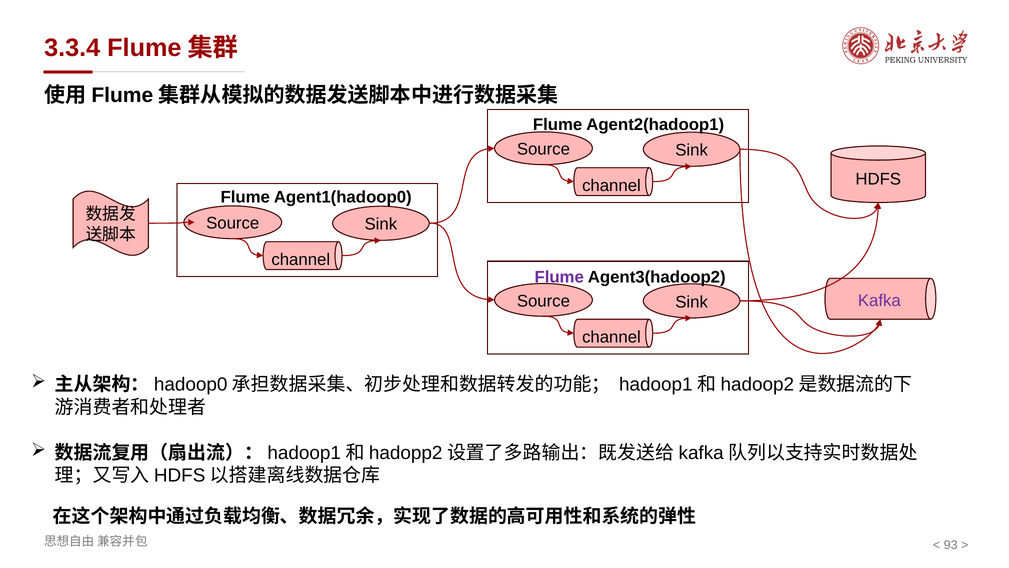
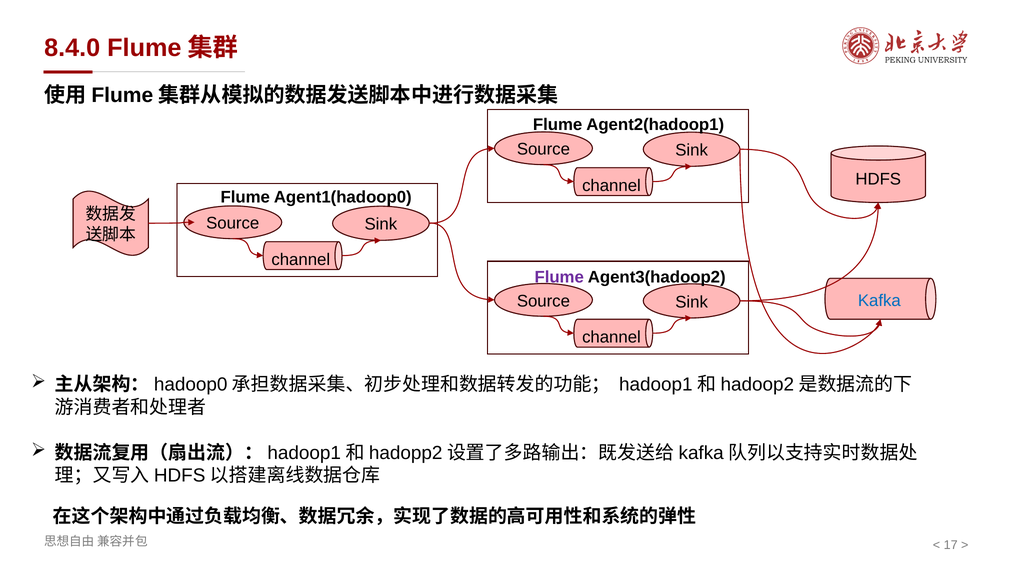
3.3.4: 3.3.4 -> 8.4.0
Kafka colour: purple -> blue
93: 93 -> 17
